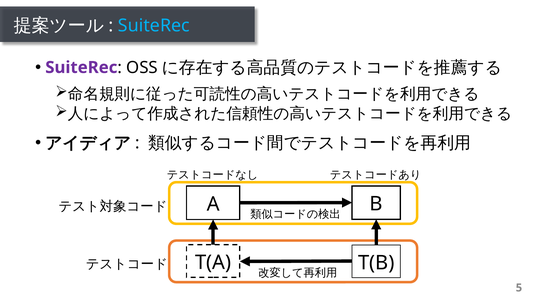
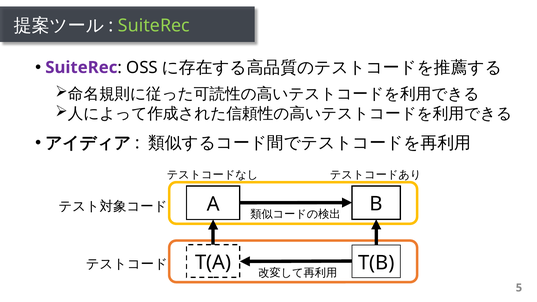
SuiteRec at (154, 26) colour: light blue -> light green
